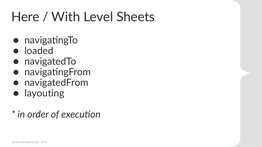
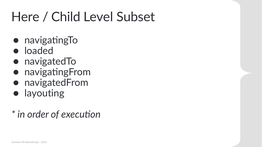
With: With -> Child
Sheets: Sheets -> Subset
